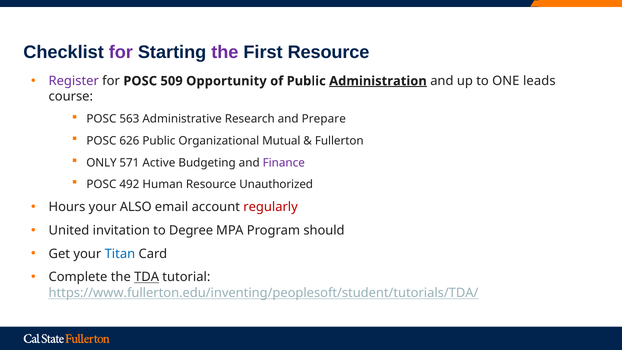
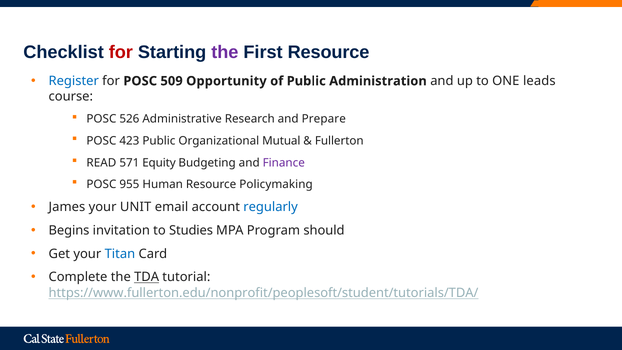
for at (121, 52) colour: purple -> red
Register colour: purple -> blue
Administration underline: present -> none
563: 563 -> 526
626: 626 -> 423
ONLY: ONLY -> READ
Active: Active -> Equity
492: 492 -> 955
Unauthorized: Unauthorized -> Policymaking
Hours: Hours -> James
ALSO: ALSO -> UNIT
regularly colour: red -> blue
United: United -> Begins
Degree: Degree -> Studies
https://www.fullerton.edu/inventing/peoplesoft/student/tutorials/TDA/: https://www.fullerton.edu/inventing/peoplesoft/student/tutorials/TDA/ -> https://www.fullerton.edu/nonprofit/peoplesoft/student/tutorials/TDA/
